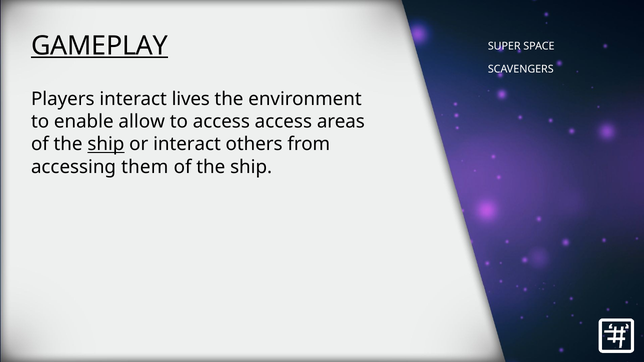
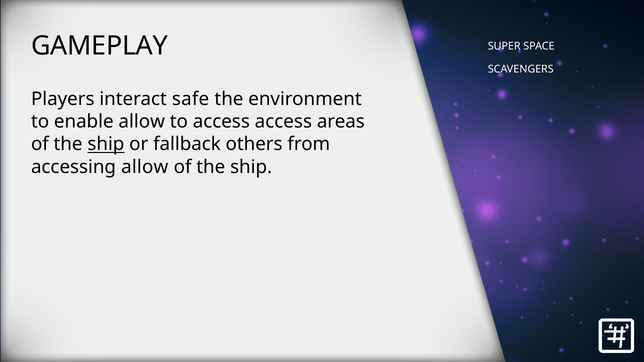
GAMEPLAY underline: present -> none
lives: lives -> safe
or interact: interact -> fallback
accessing them: them -> allow
